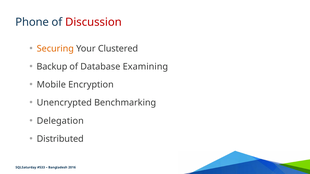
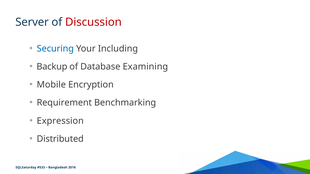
Phone: Phone -> Server
Securing colour: orange -> blue
Clustered: Clustered -> Including
Unencrypted: Unencrypted -> Requirement
Delegation: Delegation -> Expression
